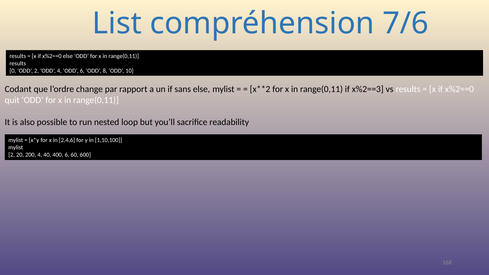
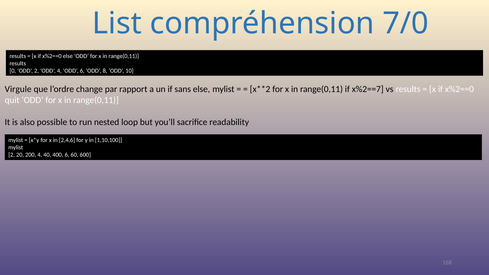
7/6: 7/6 -> 7/0
Codant: Codant -> Virgule
x%2==3: x%2==3 -> x%2==7
